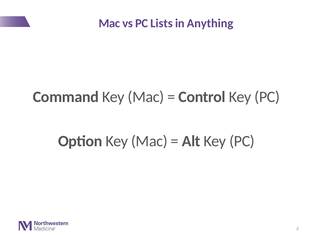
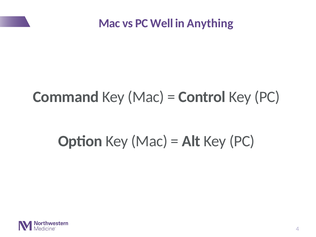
Lists: Lists -> Well
